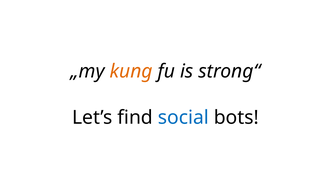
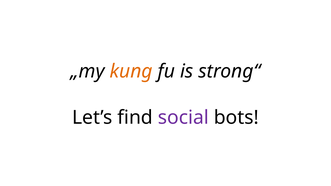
social colour: blue -> purple
